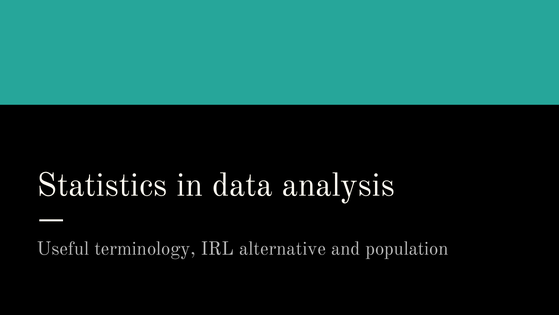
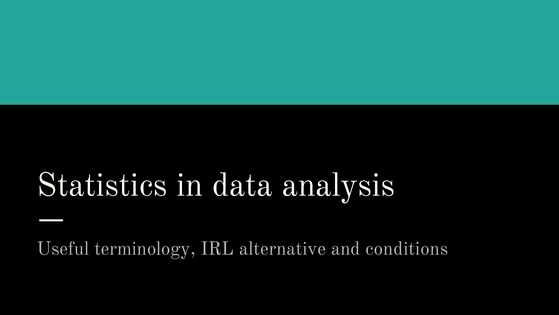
population: population -> conditions
